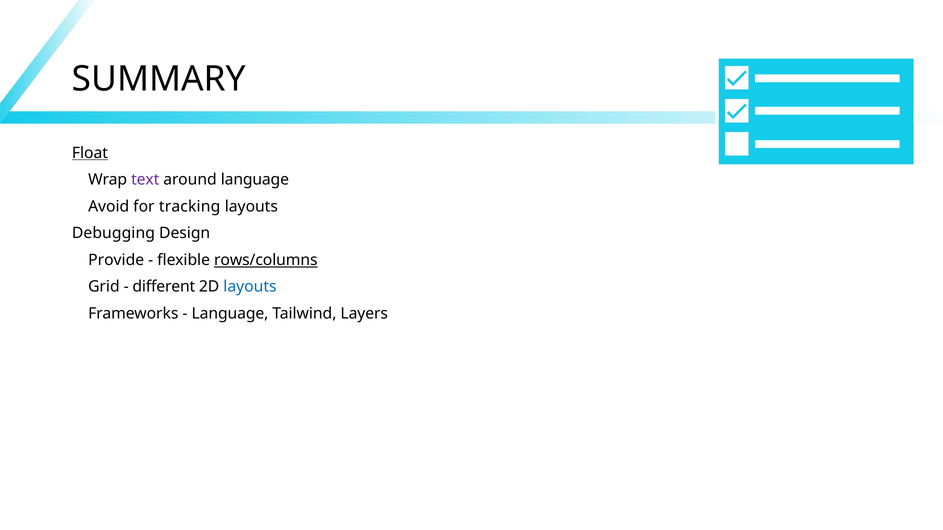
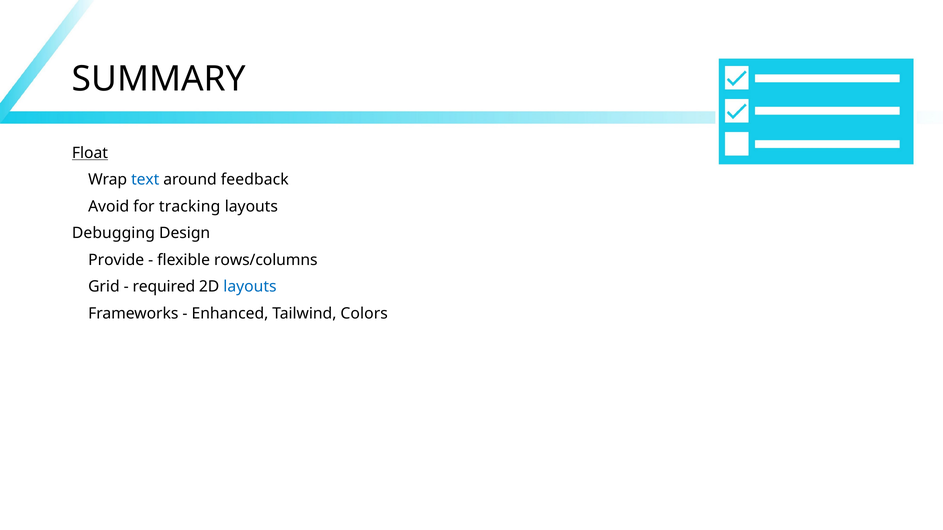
text colour: purple -> blue
around language: language -> feedback
rows/columns underline: present -> none
different: different -> required
Language at (230, 314): Language -> Enhanced
Layers: Layers -> Colors
